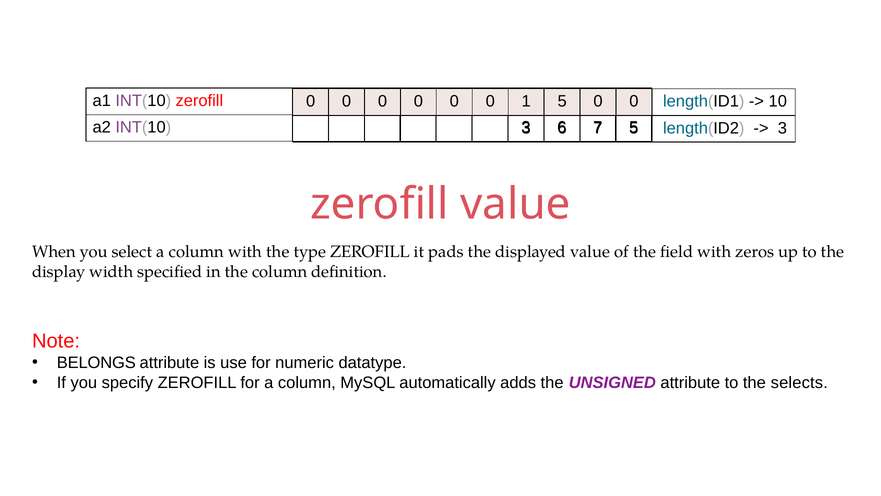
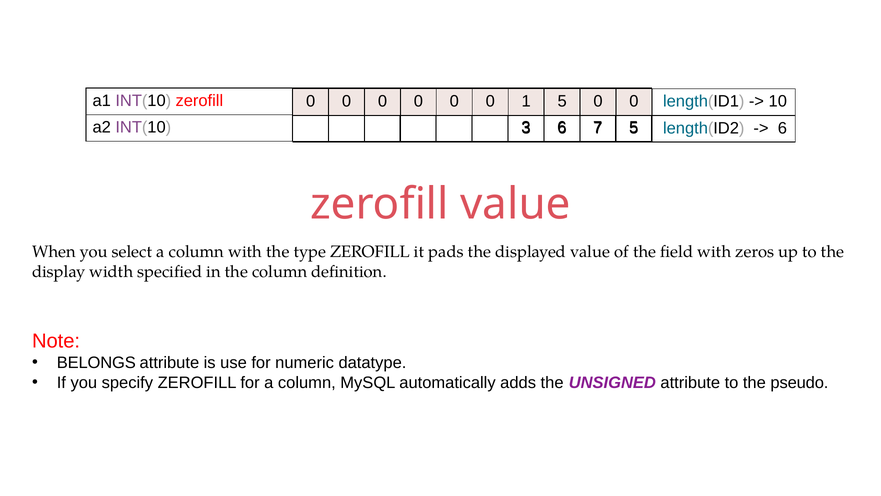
3 at (782, 128): 3 -> 6
selects: selects -> pseudo
